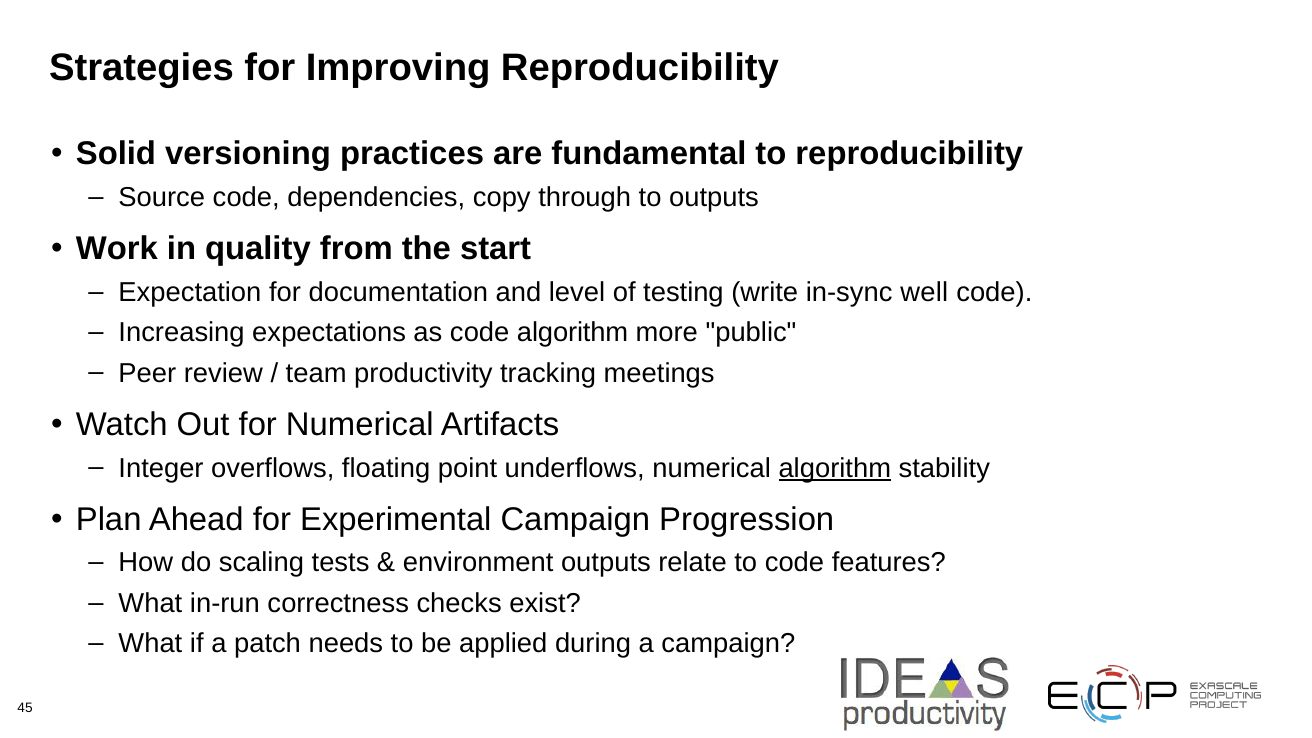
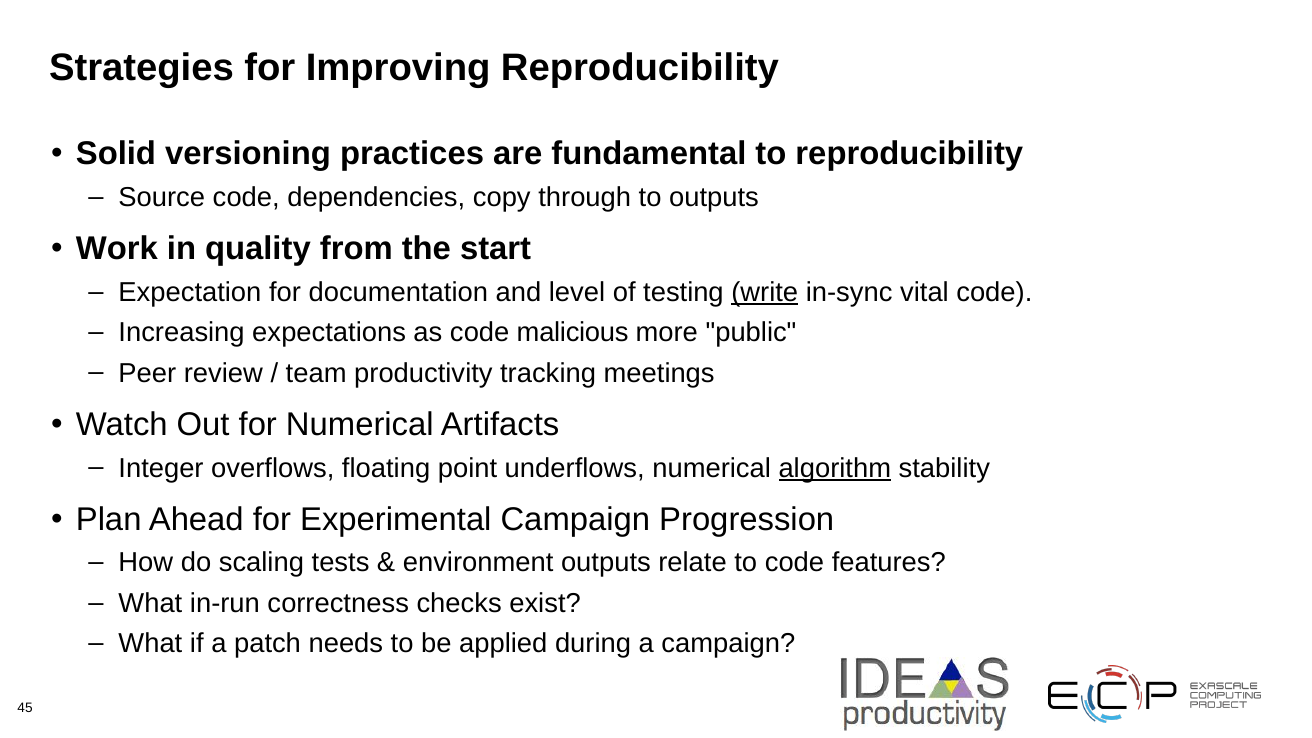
write underline: none -> present
well: well -> vital
code algorithm: algorithm -> malicious
